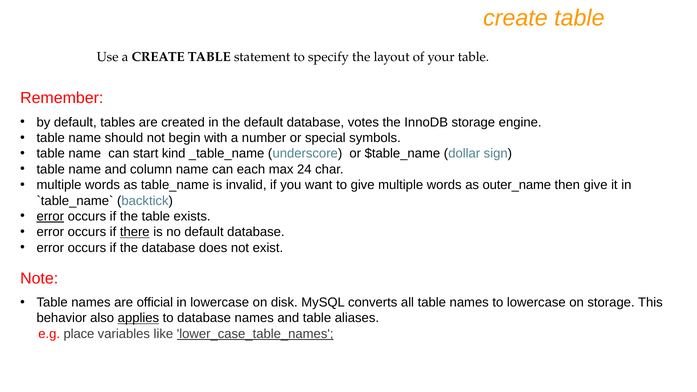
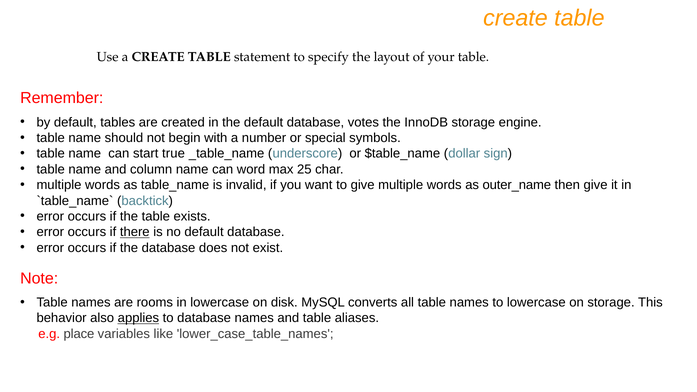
kind: kind -> true
each: each -> word
24: 24 -> 25
error at (50, 216) underline: present -> none
official: official -> rooms
lower_case_table_names underline: present -> none
